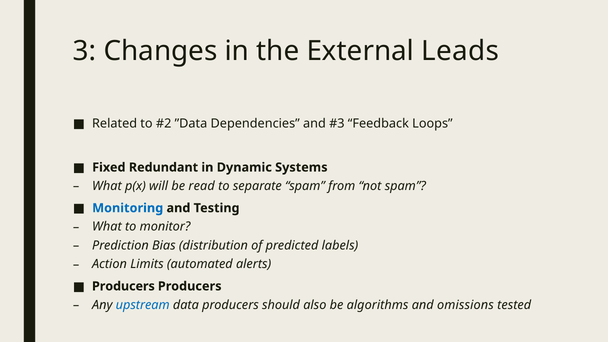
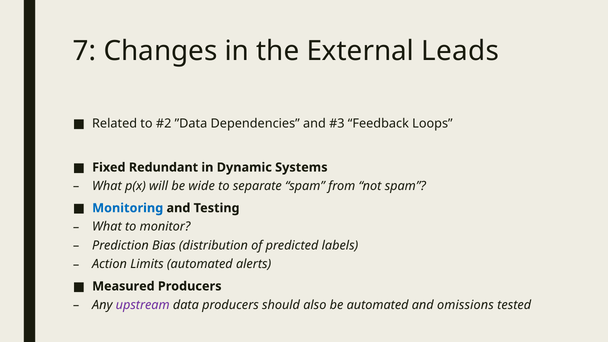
3: 3 -> 7
read: read -> wide
Producers at (123, 286): Producers -> Measured
upstream colour: blue -> purple
be algorithms: algorithms -> automated
